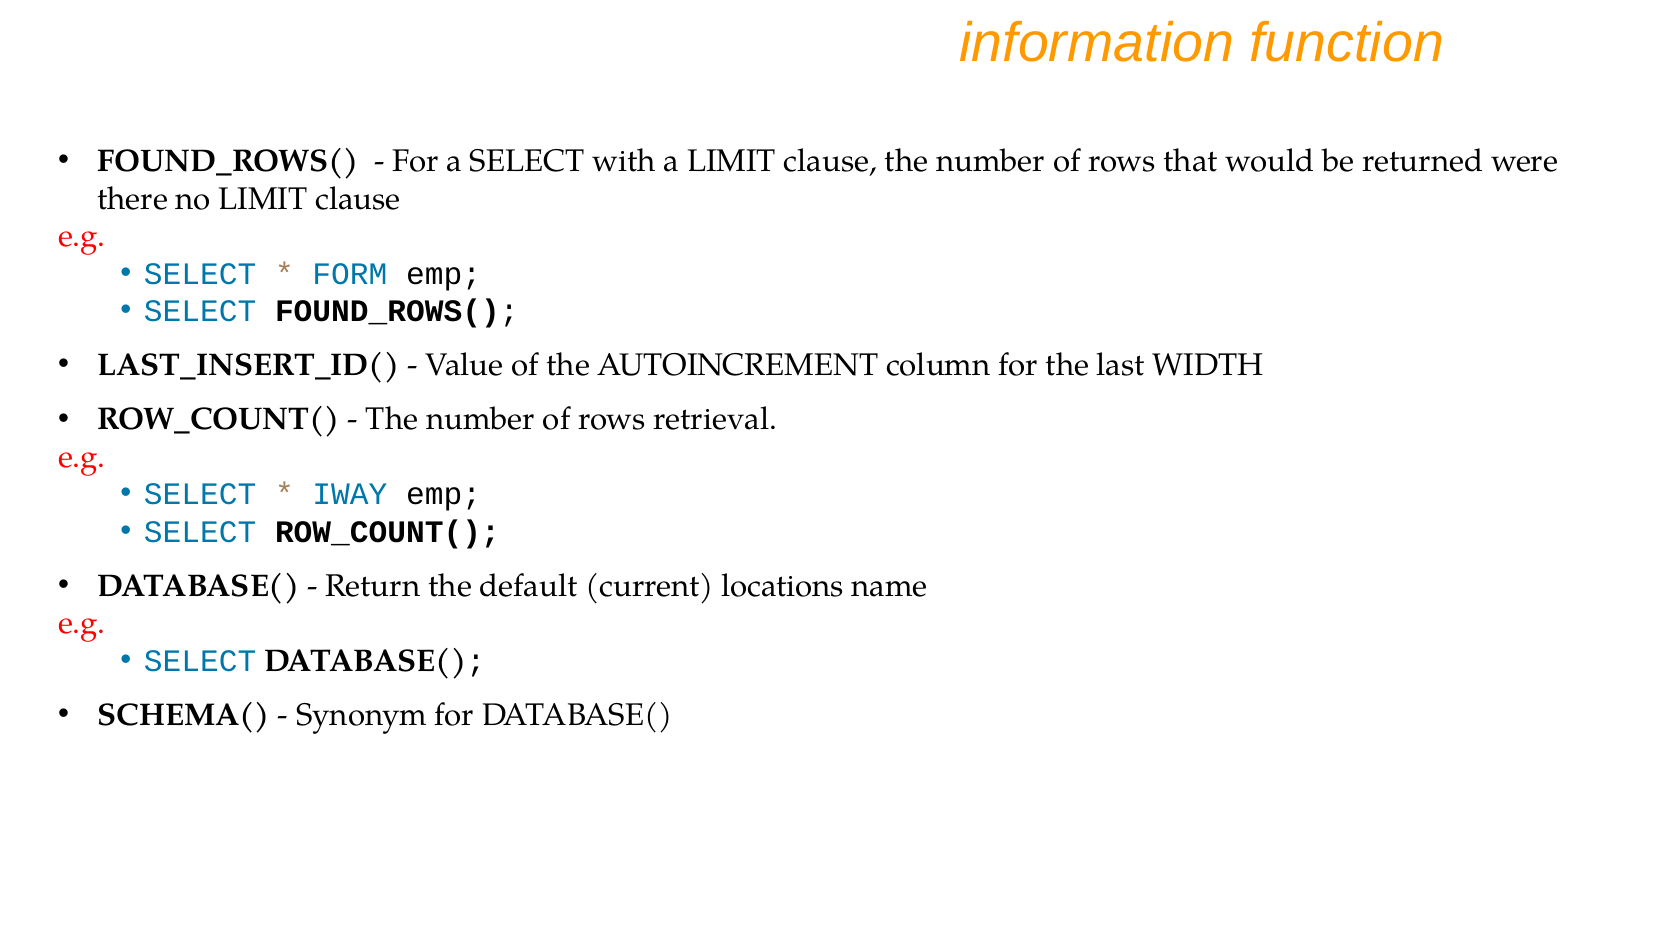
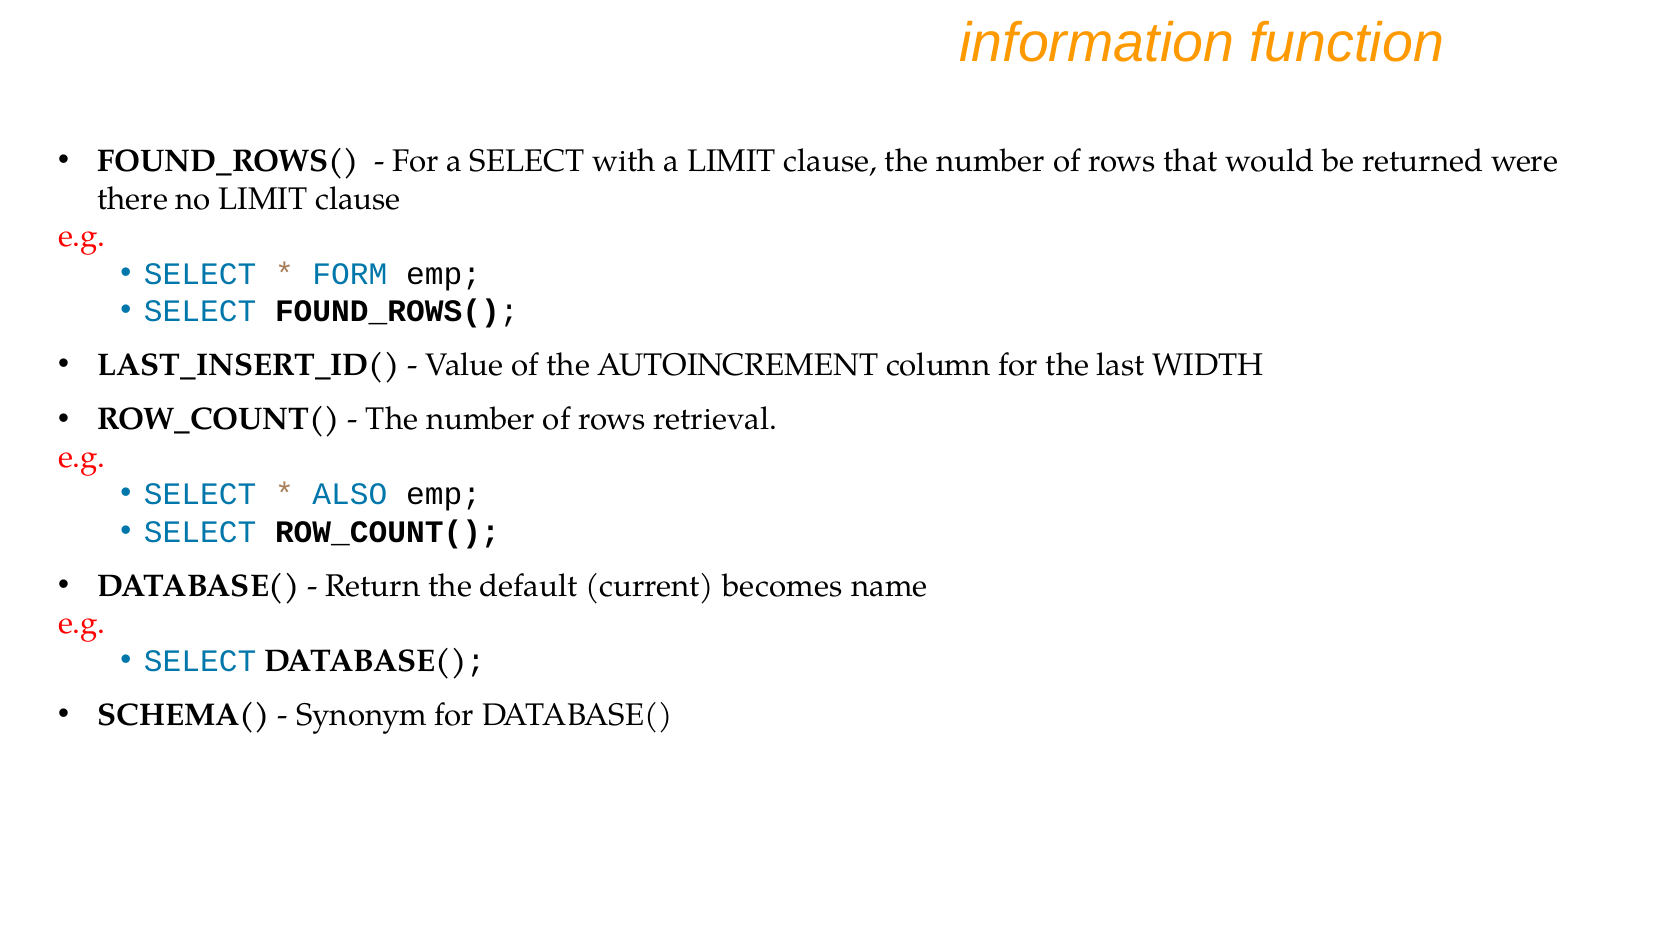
IWAY: IWAY -> ALSO
locations: locations -> becomes
